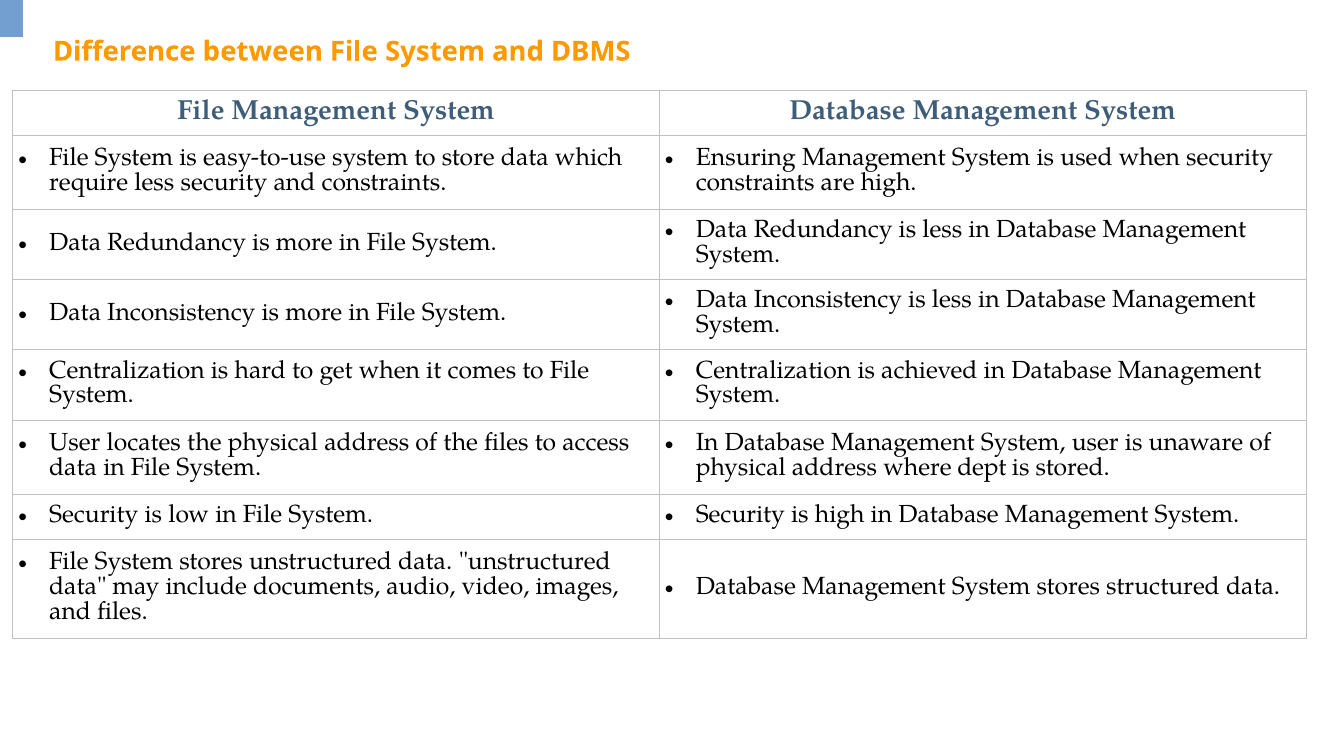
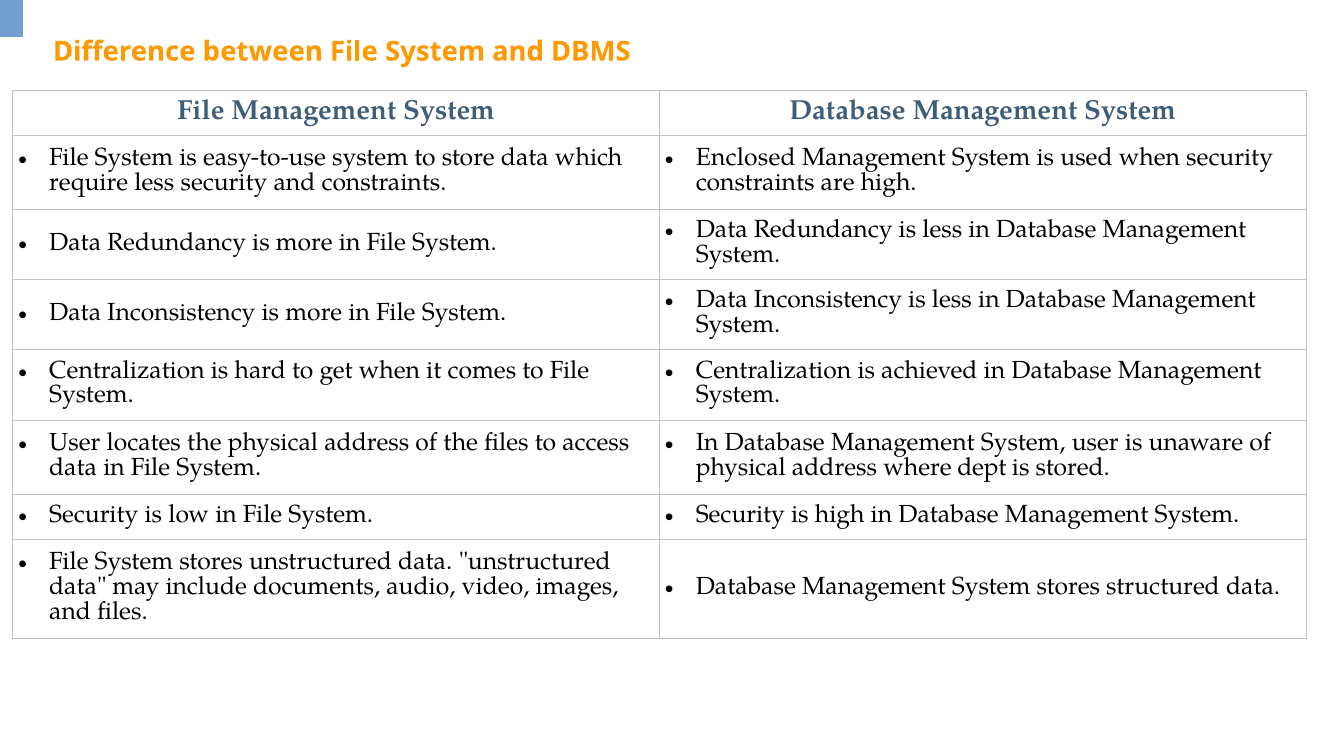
Ensuring: Ensuring -> Enclosed
